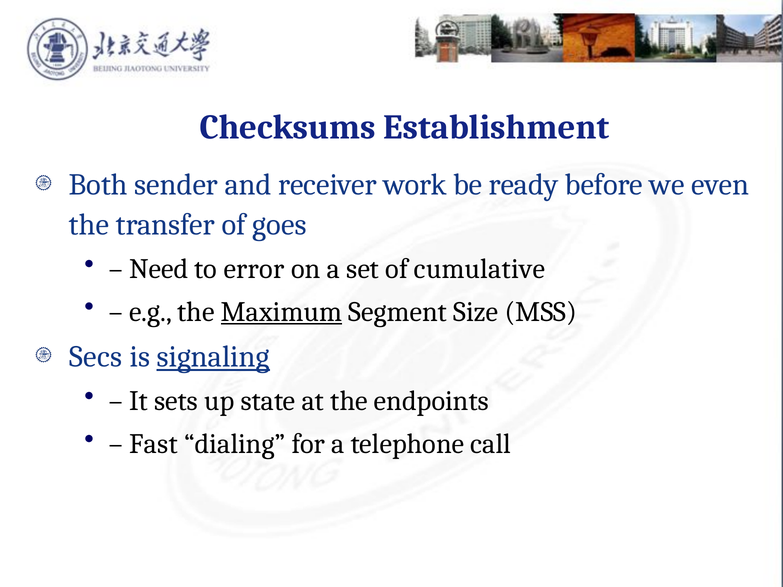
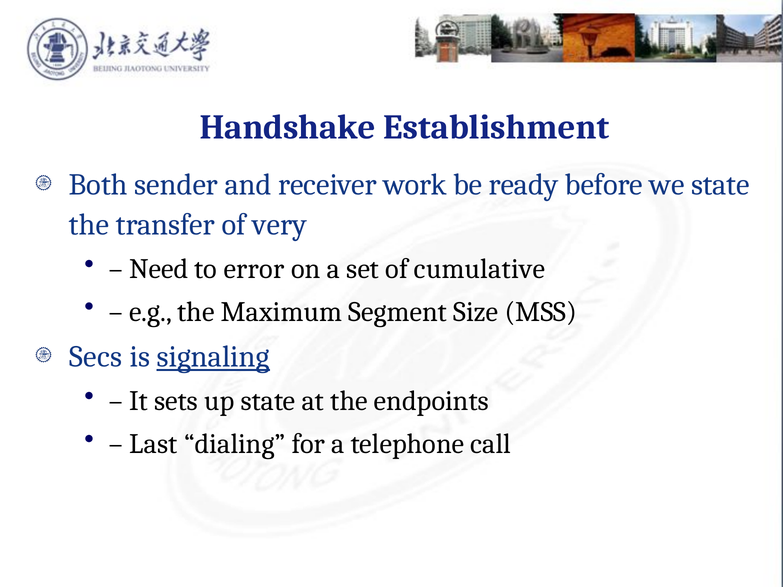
Checksums: Checksums -> Handshake
we even: even -> state
goes: goes -> very
Maximum underline: present -> none
Fast: Fast -> Last
